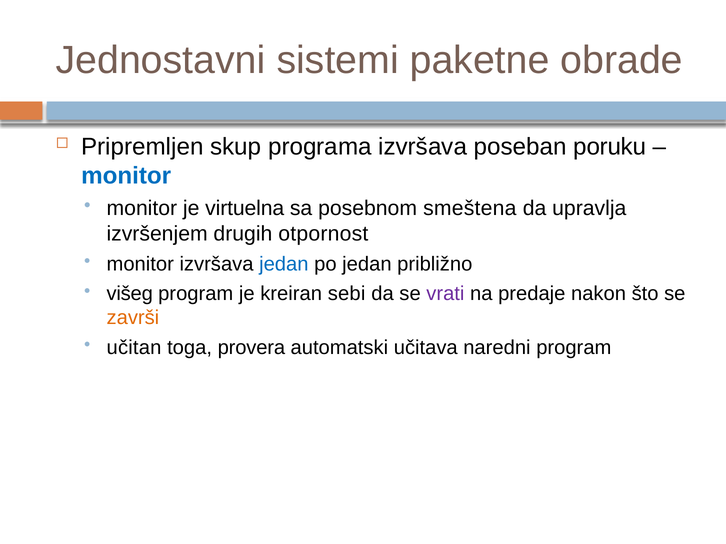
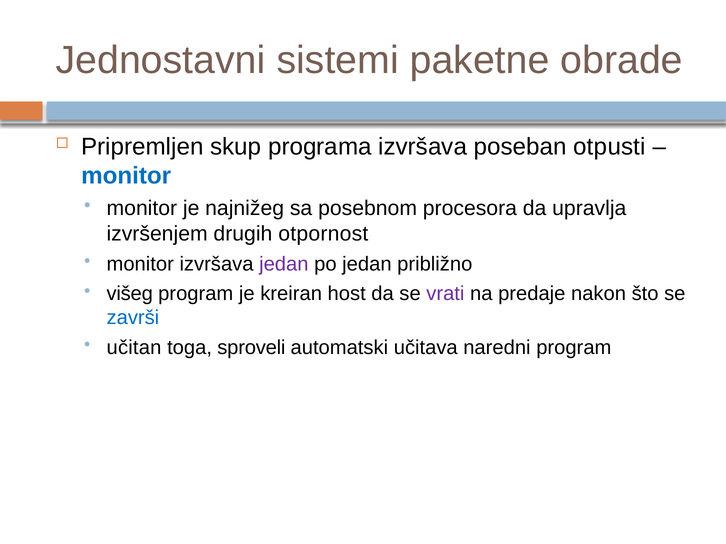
poruku: poruku -> otpusti
virtuelna: virtuelna -> najnižeg
smeštena: smeštena -> procesora
jedan at (284, 264) colour: blue -> purple
sebi: sebi -> host
završi colour: orange -> blue
provera: provera -> sproveli
